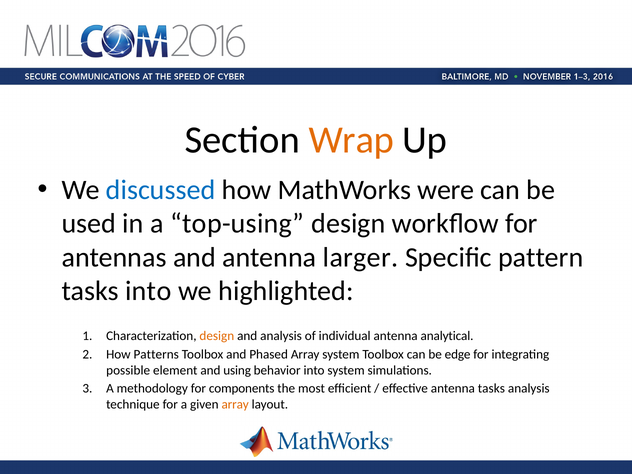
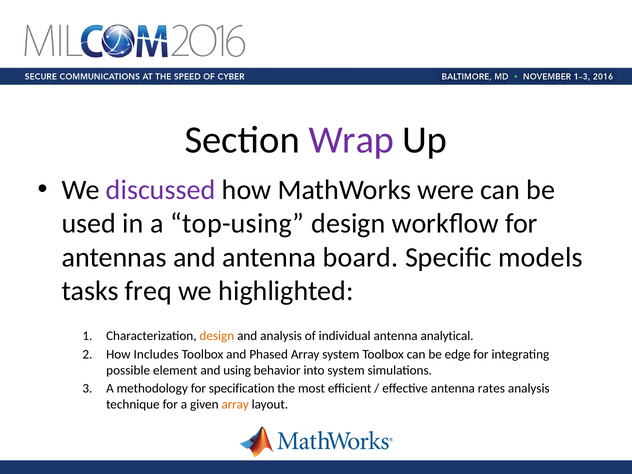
Wrap colour: orange -> purple
discussed colour: blue -> purple
larger: larger -> board
pattern: pattern -> models
tasks into: into -> freq
Patterns: Patterns -> Includes
components: components -> specification
antenna tasks: tasks -> rates
